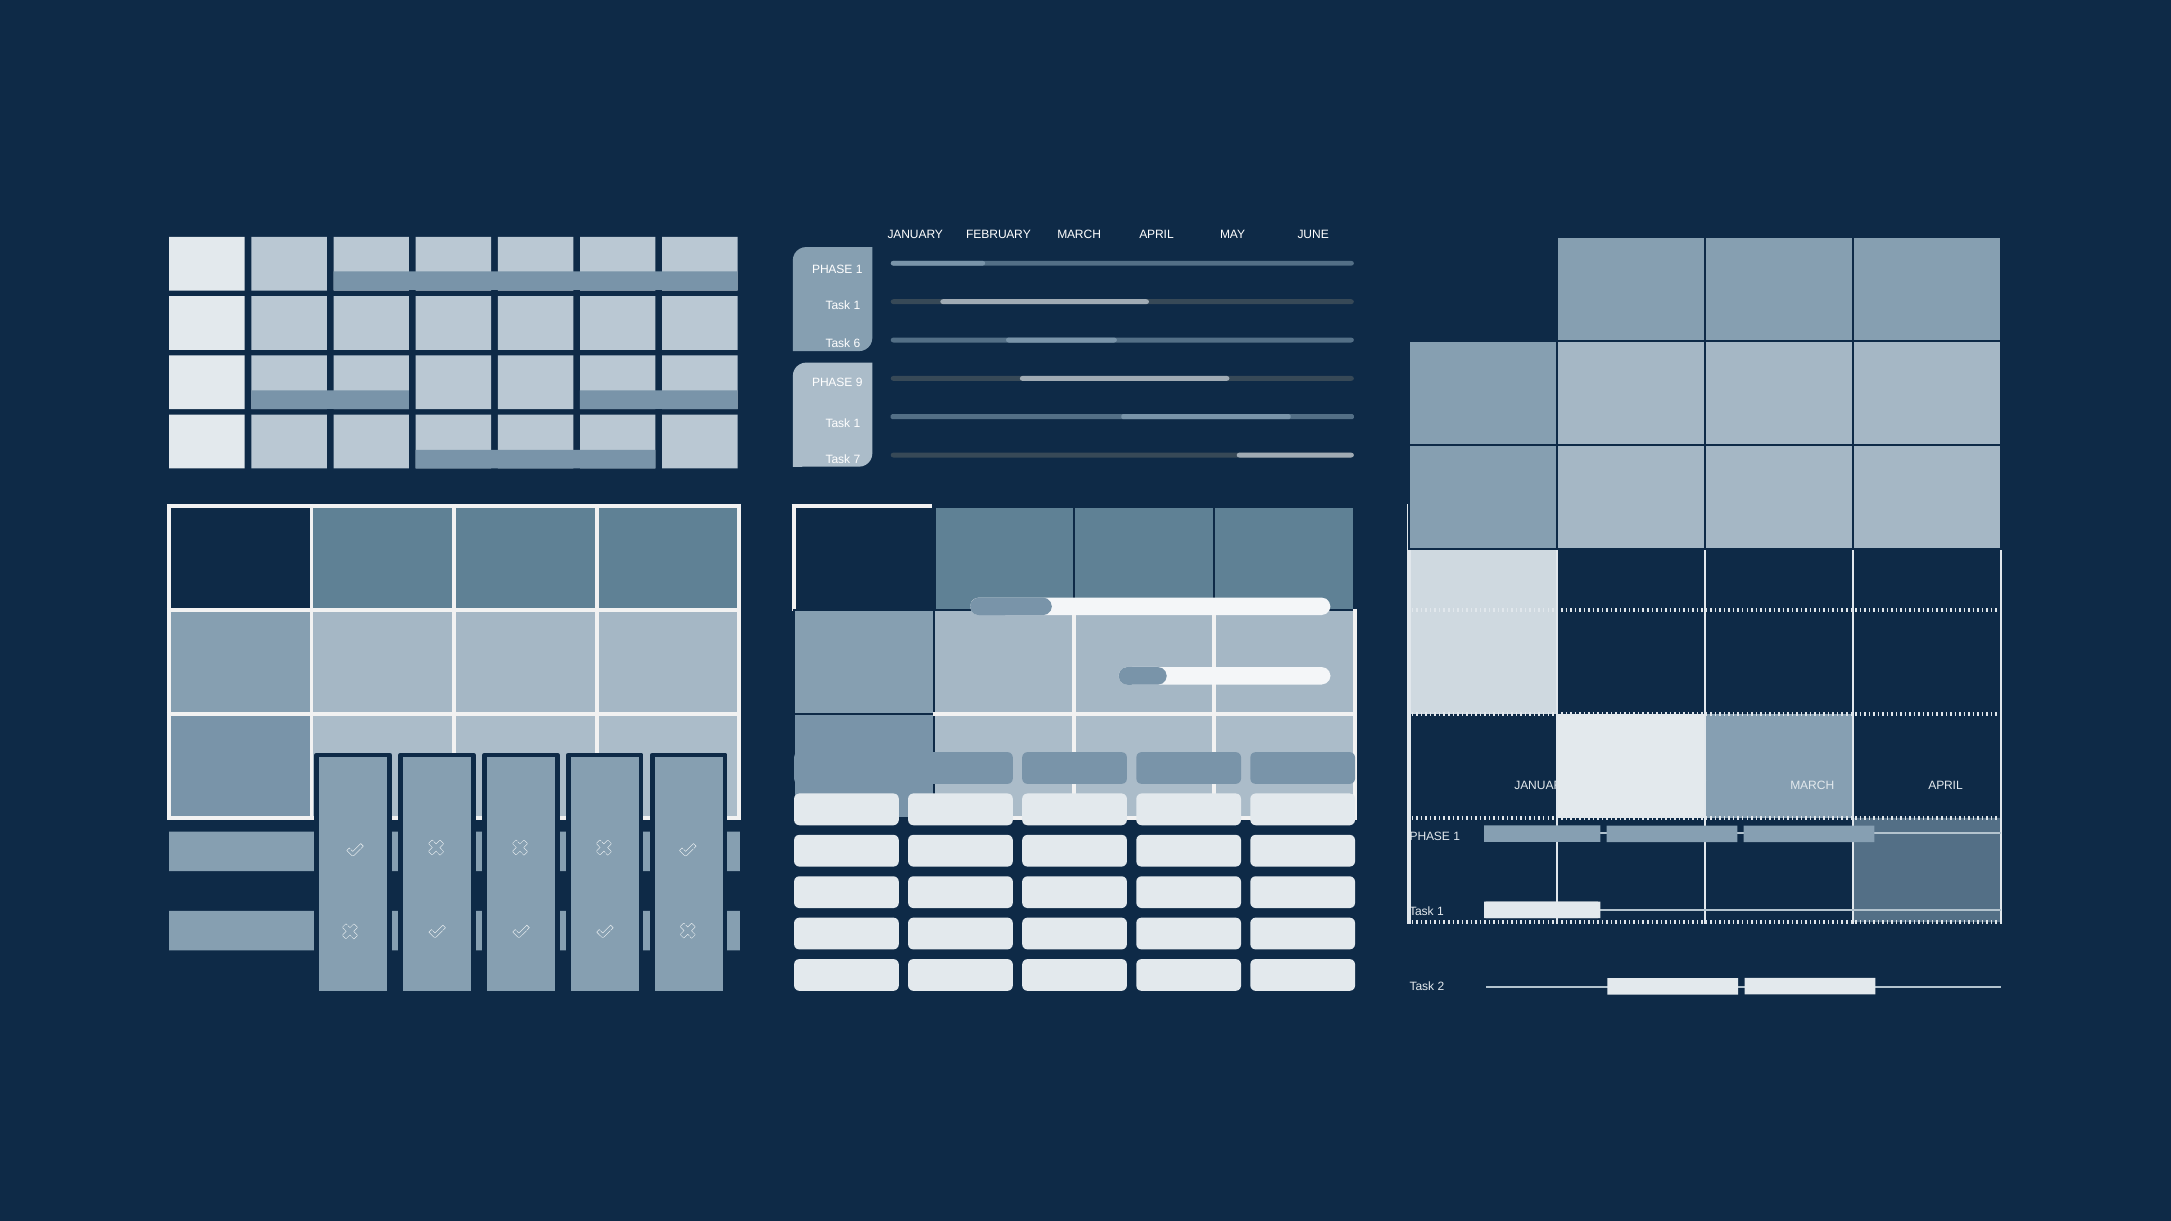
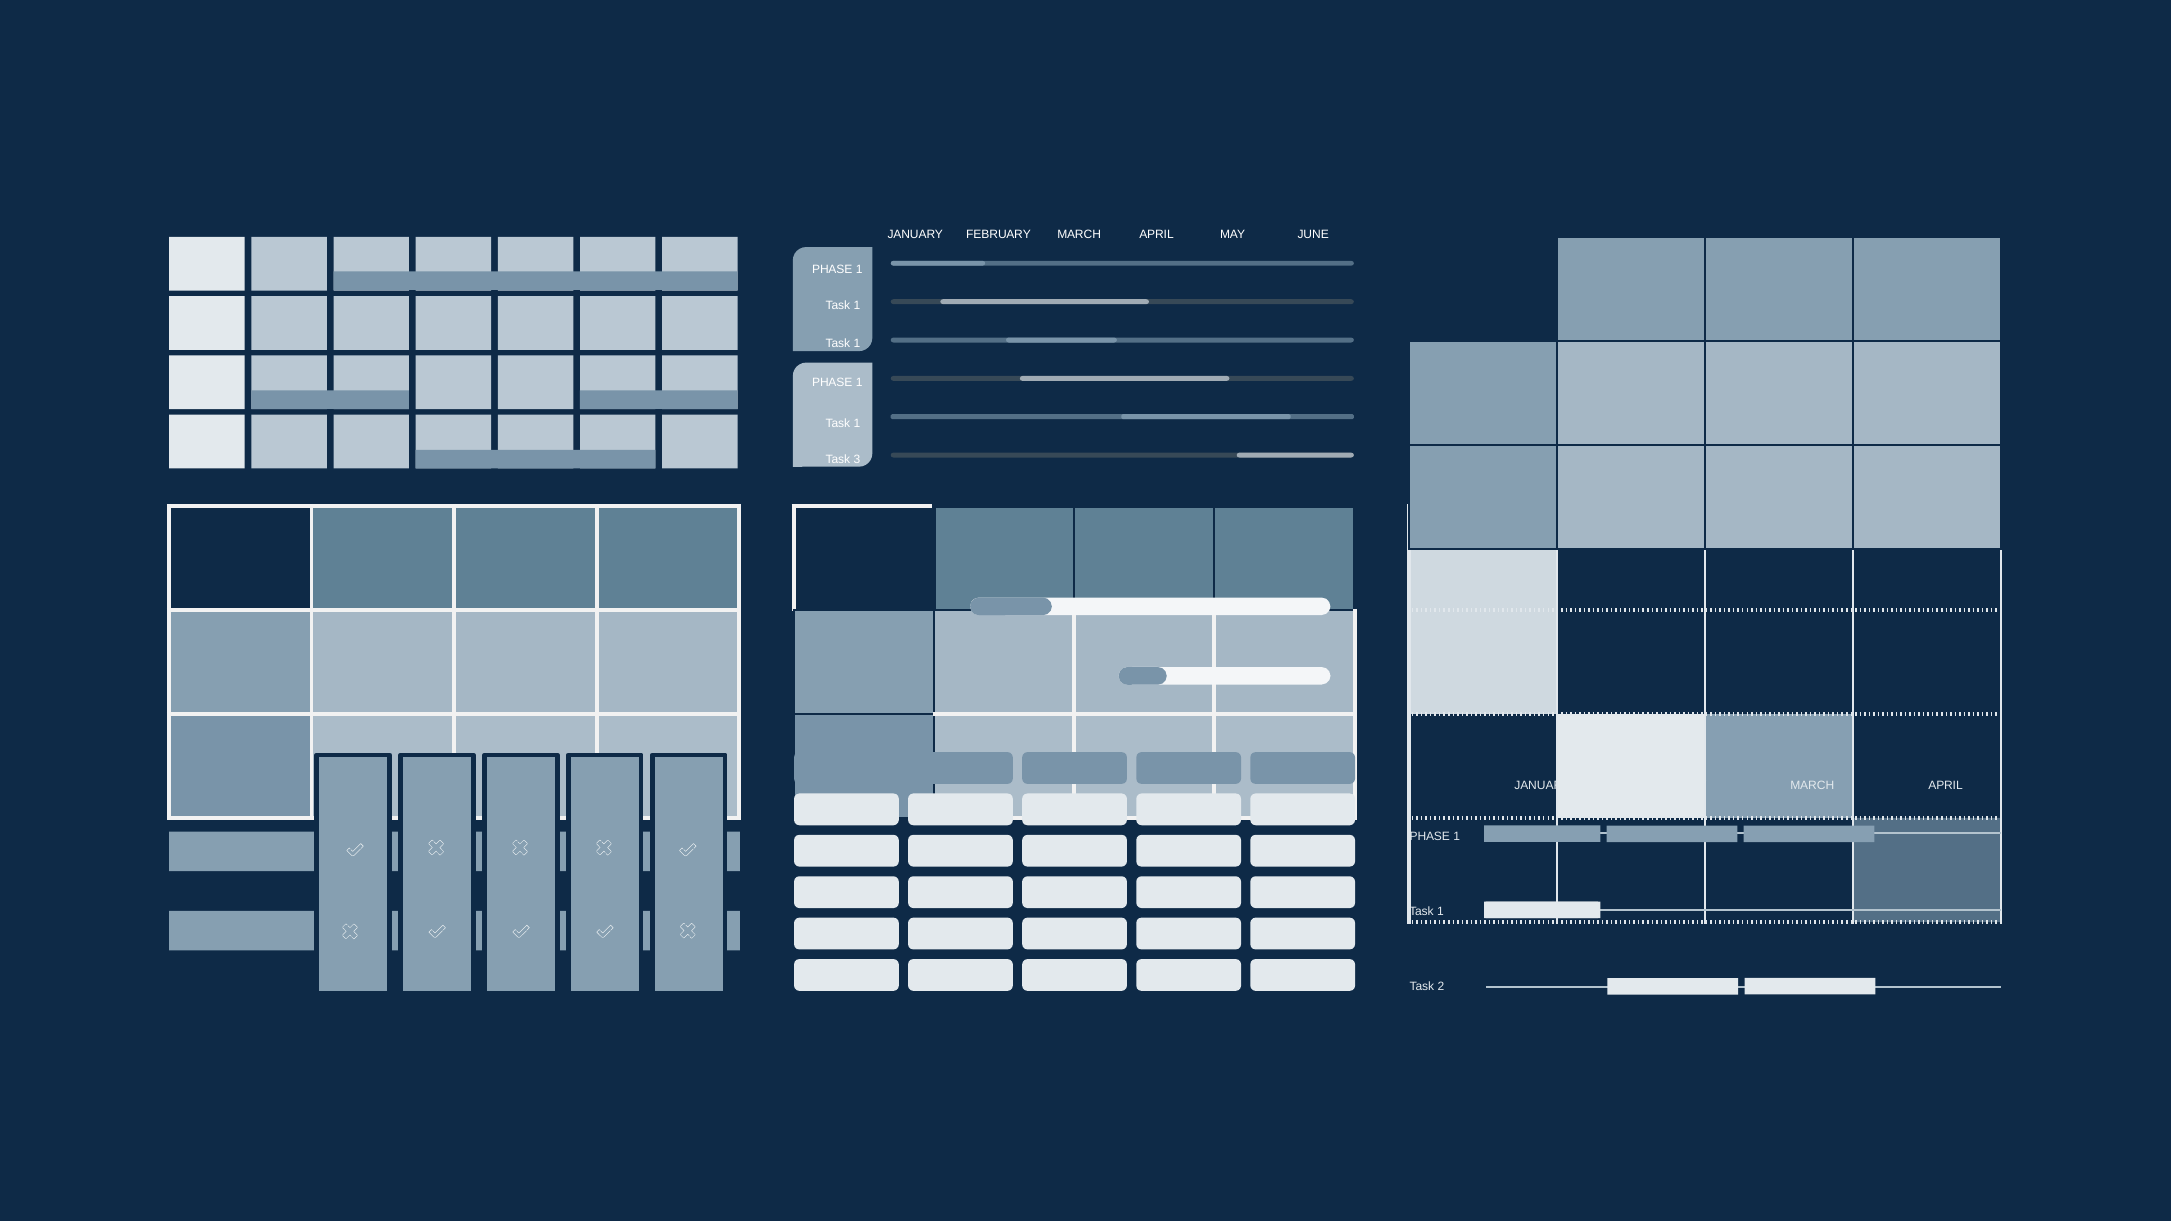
6 at (857, 344): 6 -> 1
9 at (859, 383): 9 -> 1
7: 7 -> 3
